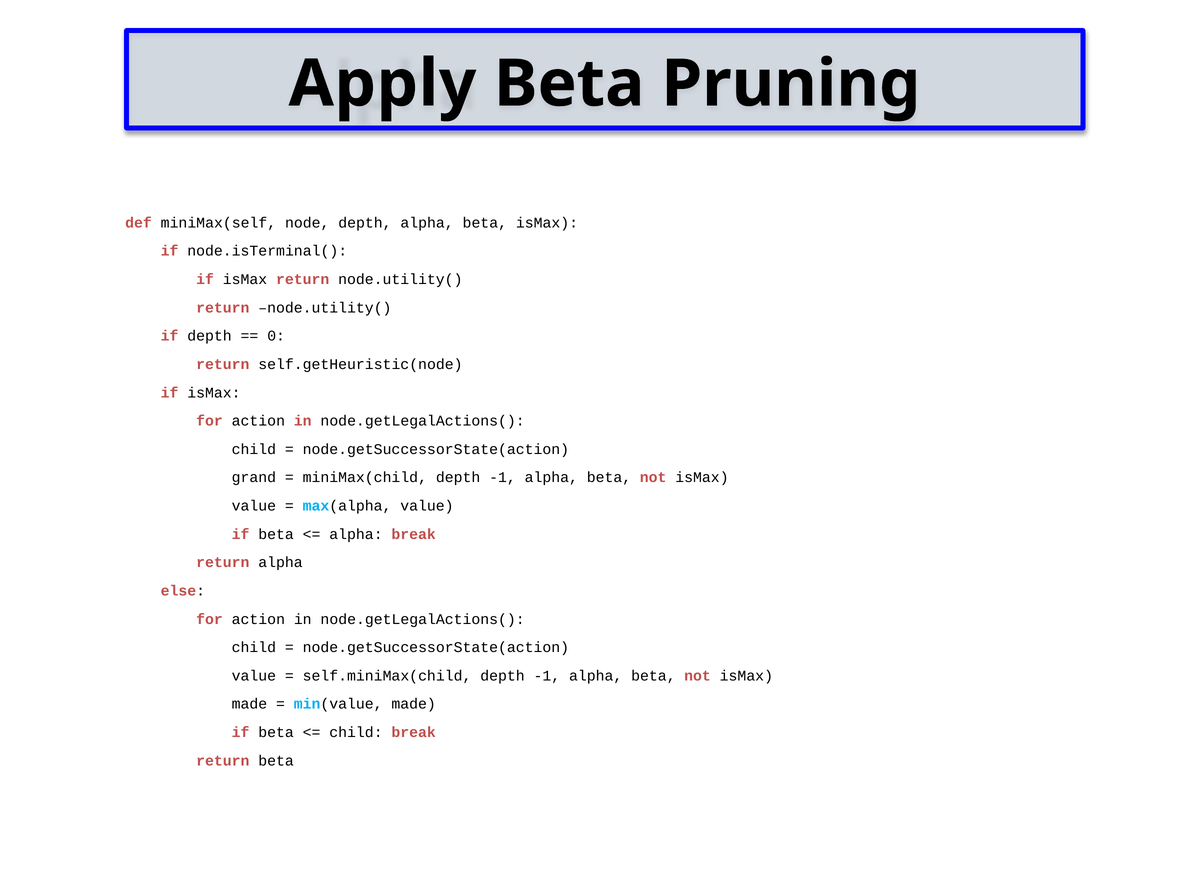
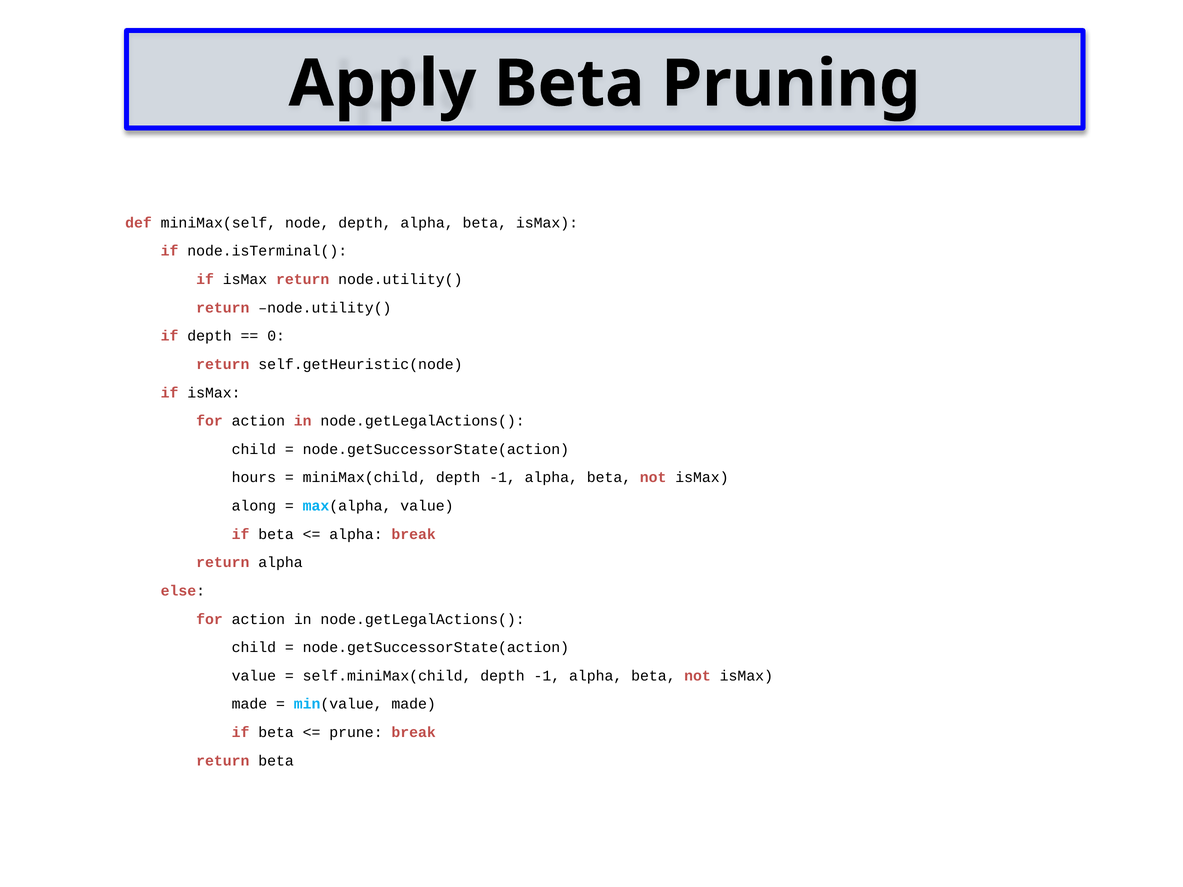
grand: grand -> hours
value at (254, 506): value -> along
child at (356, 733): child -> prune
